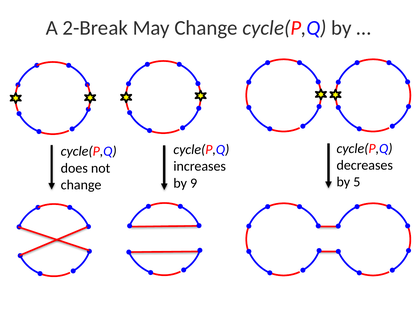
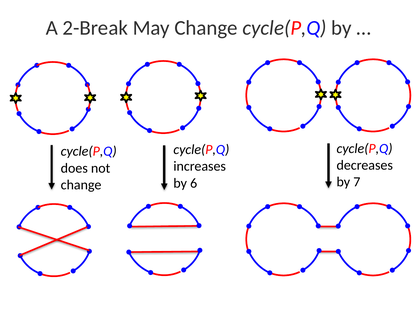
5: 5 -> 7
9: 9 -> 6
